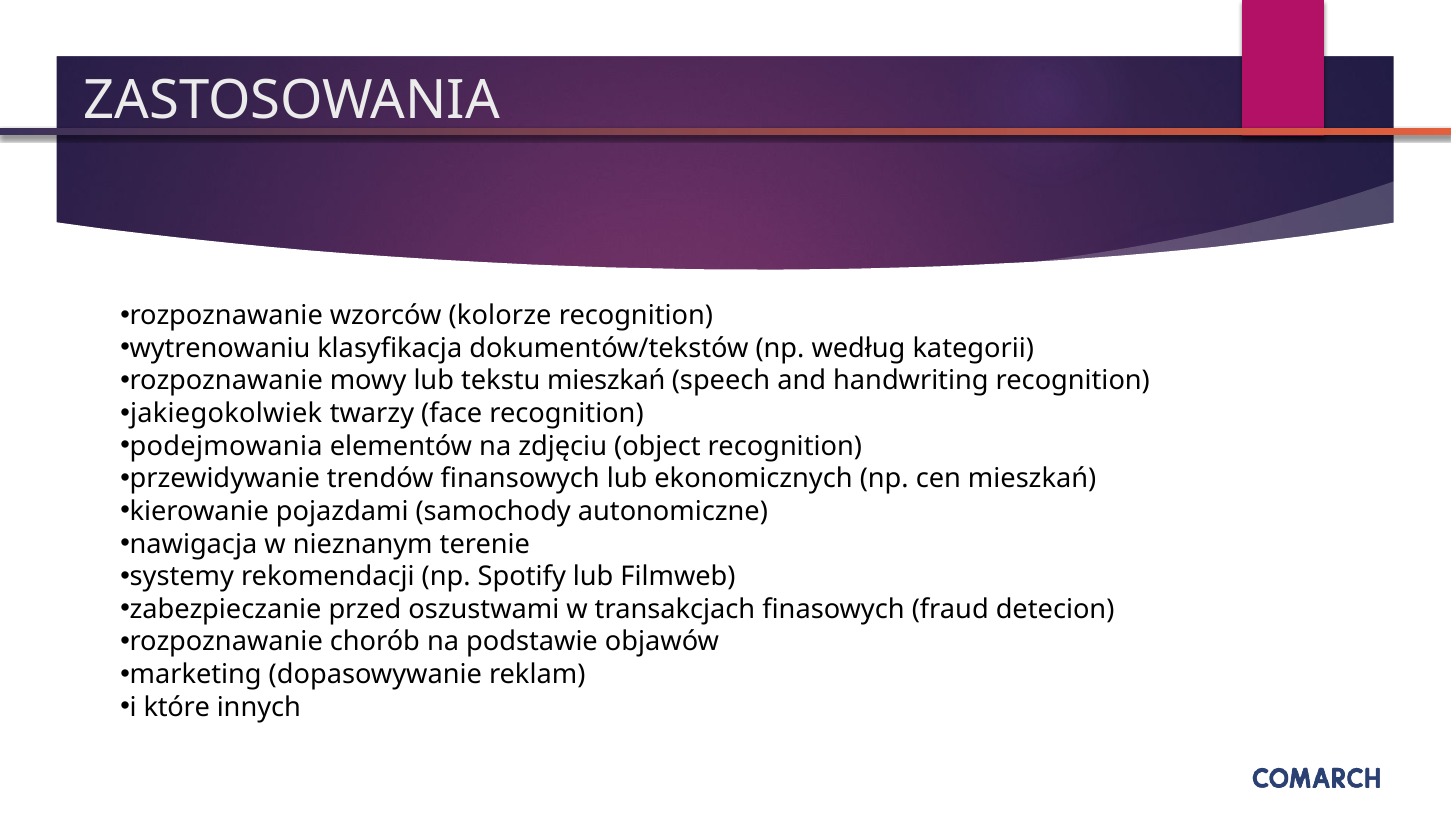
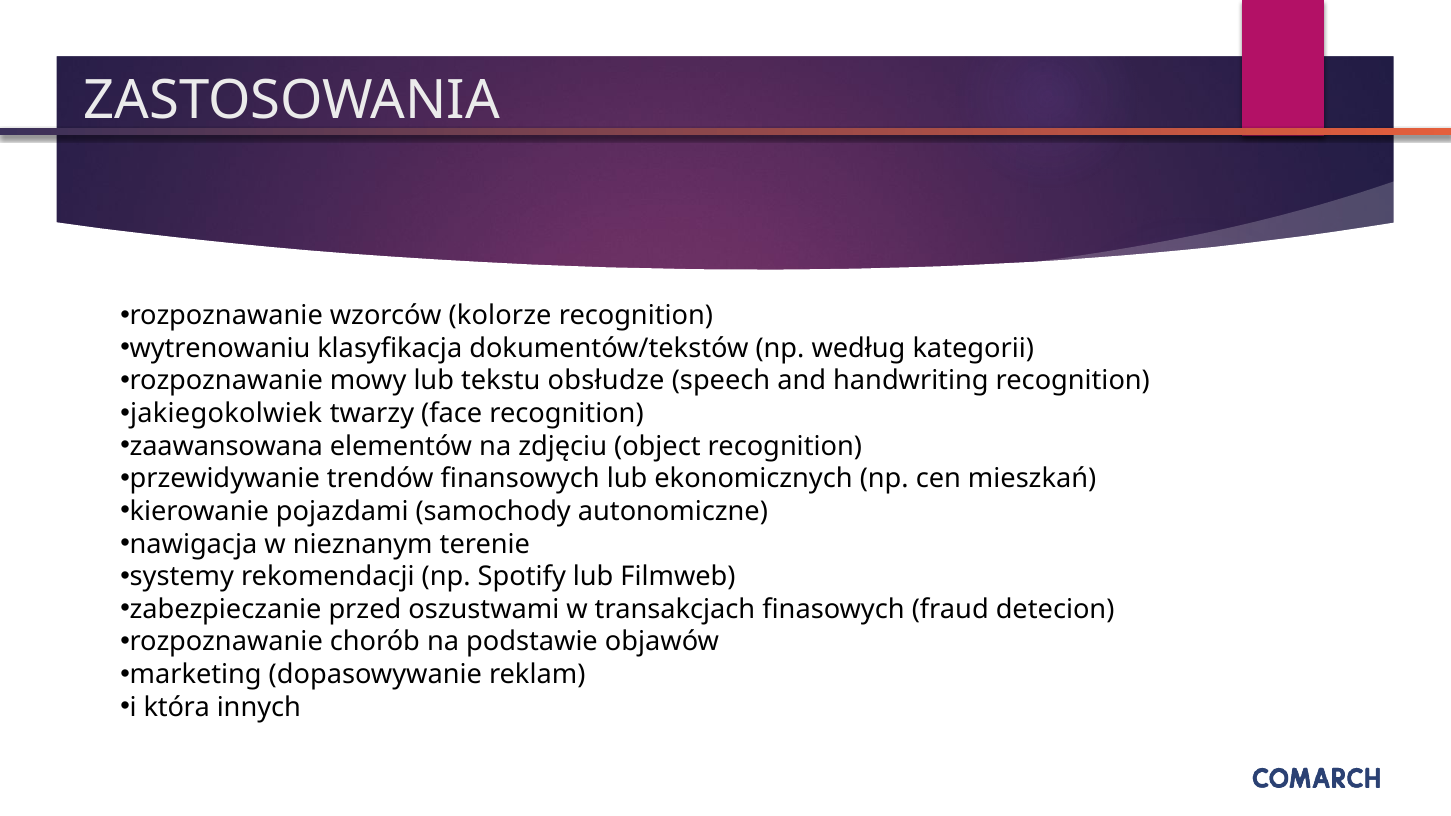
tekstu mieszkań: mieszkań -> obsłudze
podejmowania: podejmowania -> zaawansowana
które: które -> która
